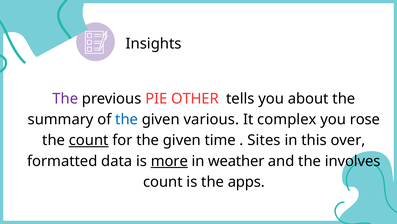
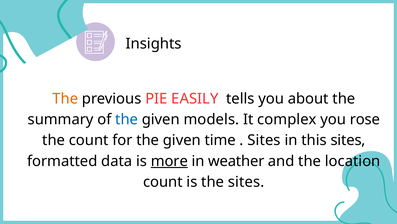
The at (65, 98) colour: purple -> orange
OTHER: OTHER -> EASILY
various: various -> models
count at (89, 140) underline: present -> none
this over: over -> sites
involves: involves -> location
the apps: apps -> sites
